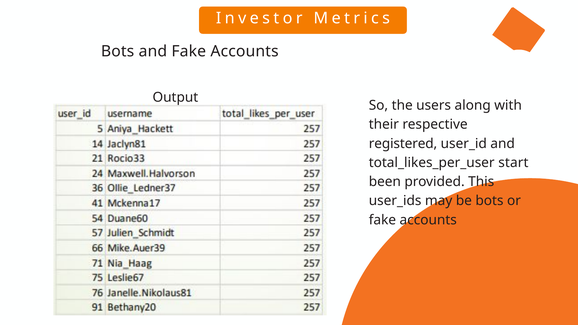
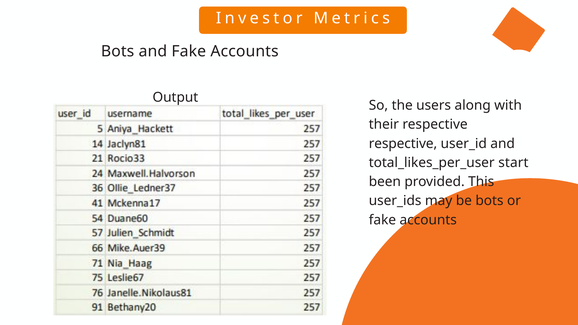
registered at (403, 144): registered -> respective
